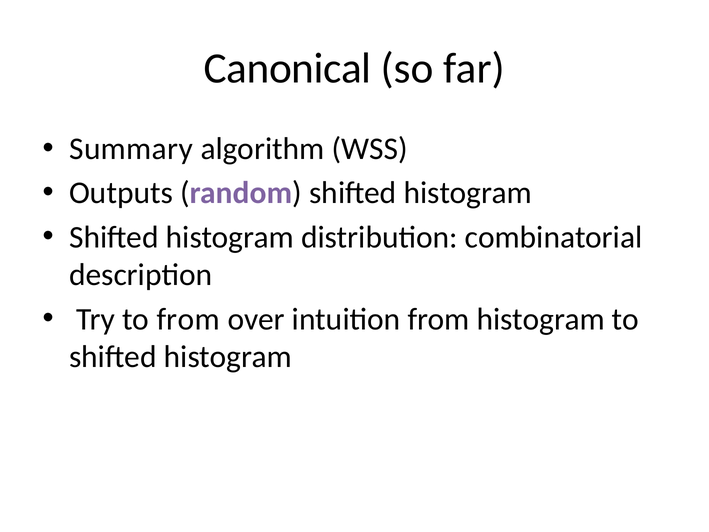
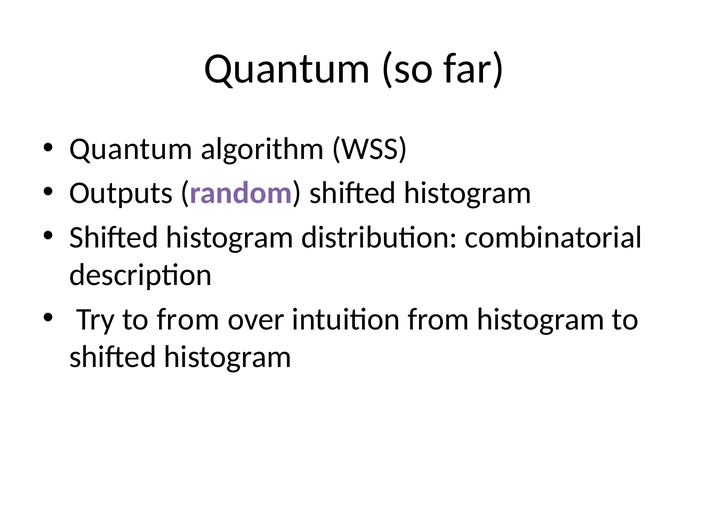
Canonical at (288, 69): Canonical -> Quantum
Summary at (131, 149): Summary -> Quantum
